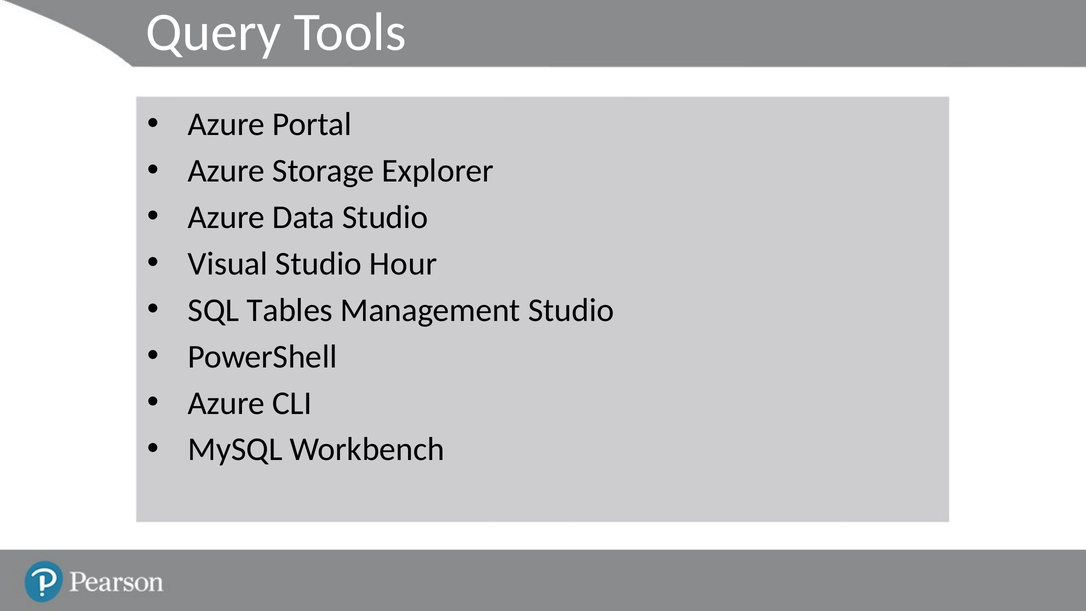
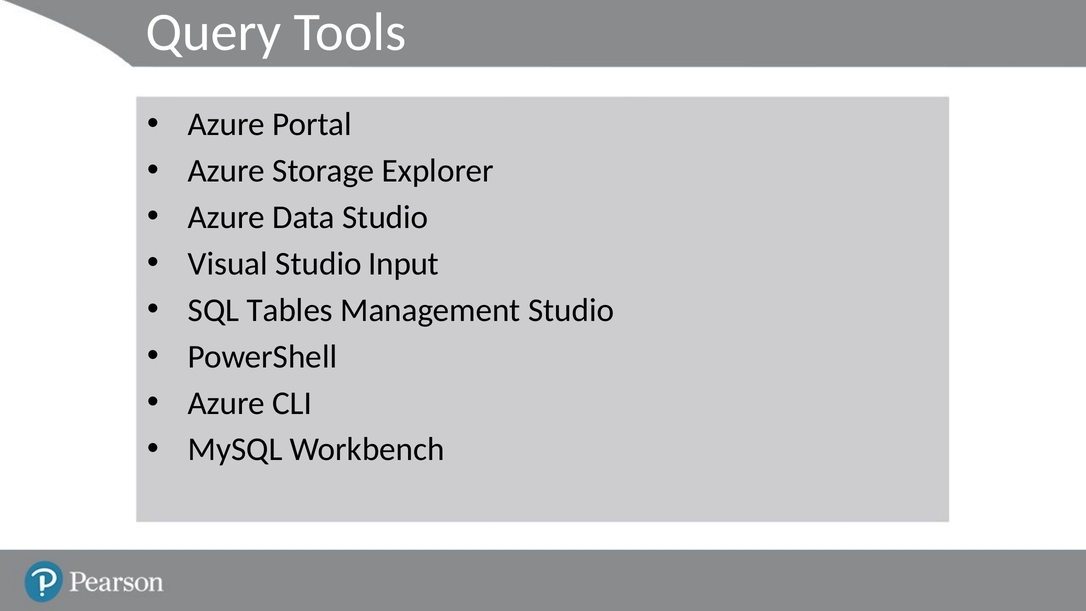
Hour: Hour -> Input
